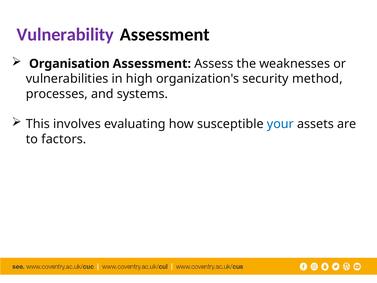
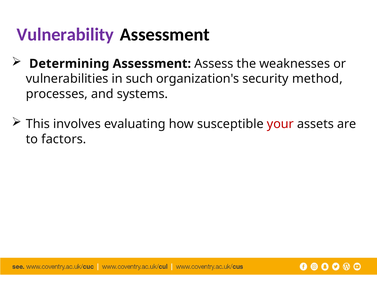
Organisation: Organisation -> Determining
high: high -> such
your colour: blue -> red
